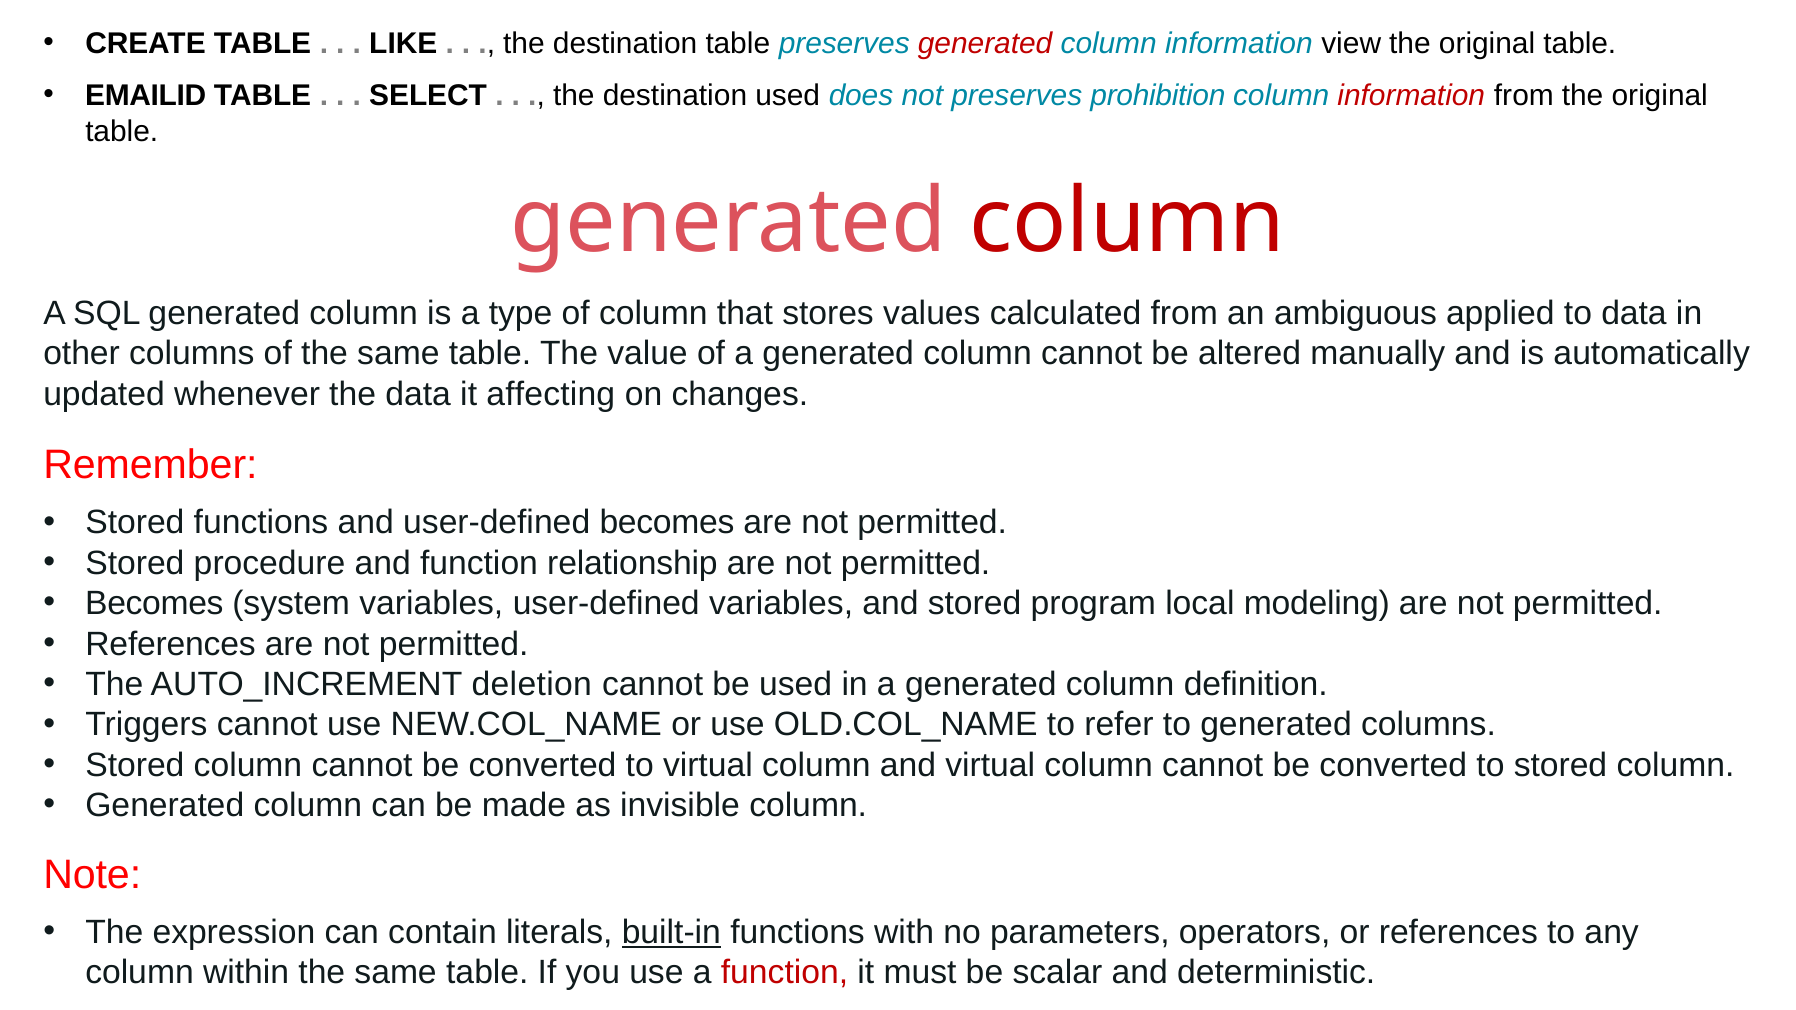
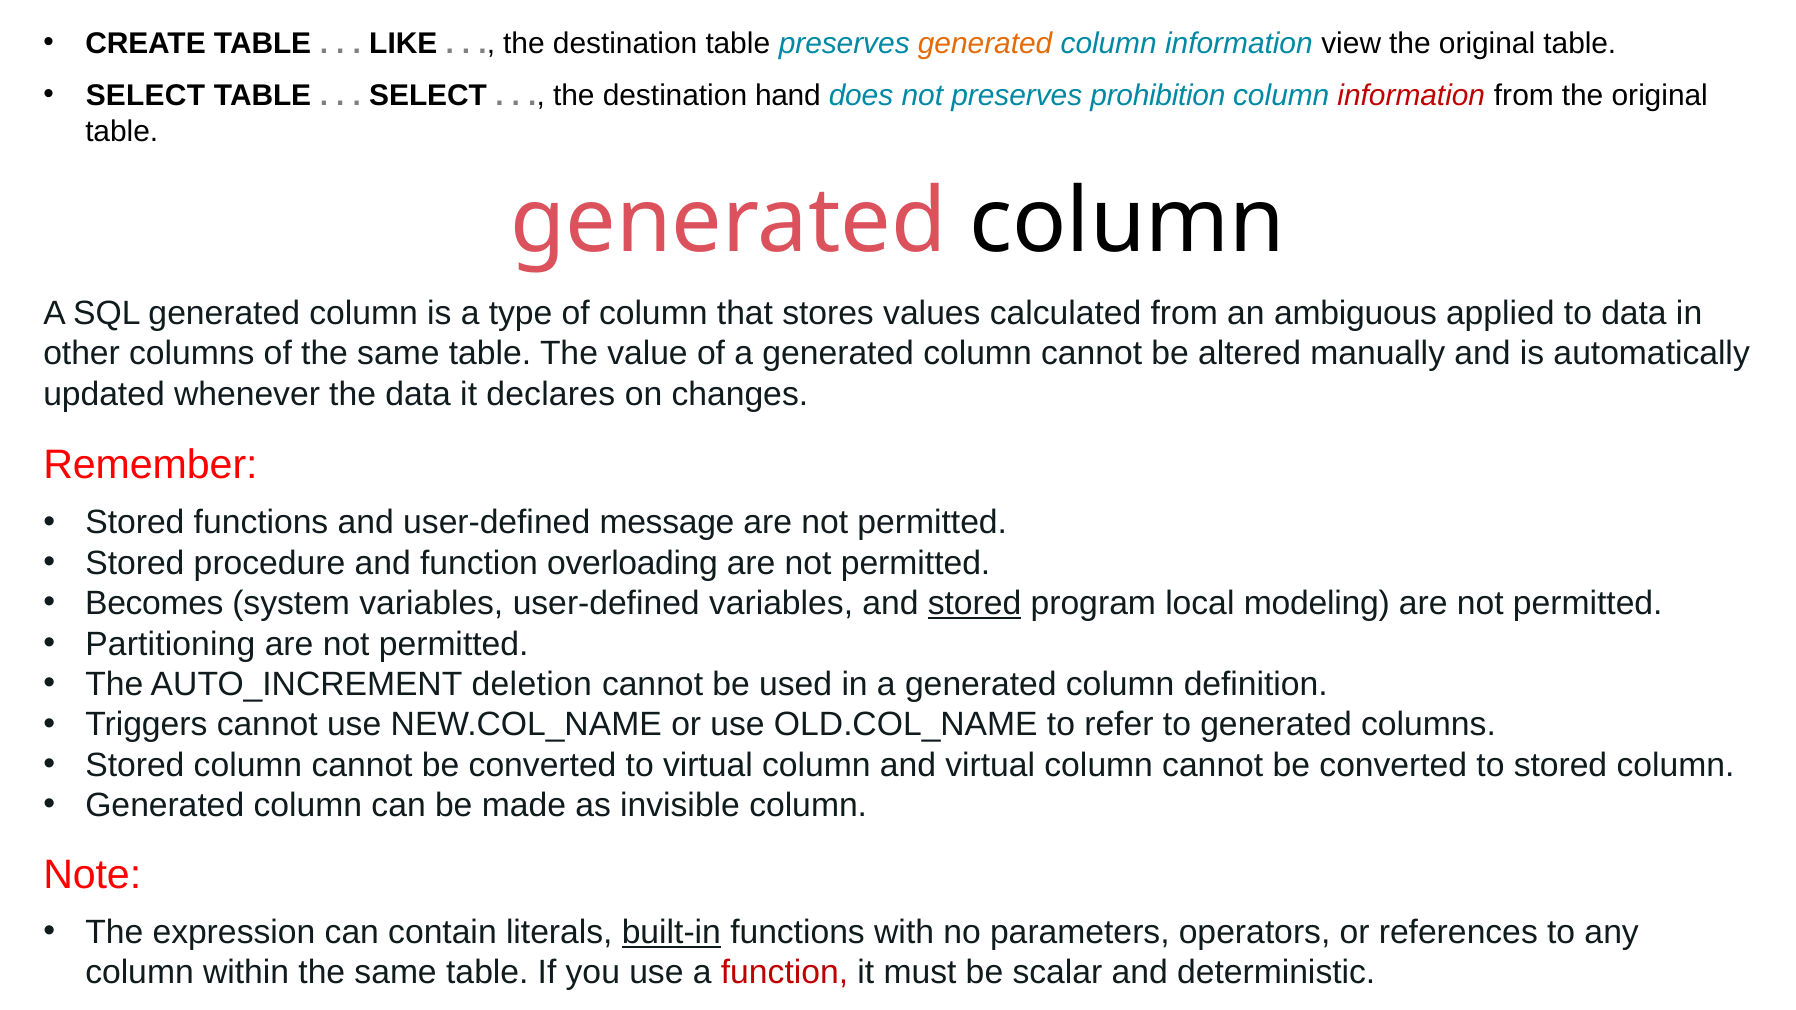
generated at (985, 44) colour: red -> orange
EMAILID at (146, 95): EMAILID -> SELECT
destination used: used -> hand
column at (1127, 222) colour: red -> black
affecting: affecting -> declares
user-defined becomes: becomes -> message
relationship: relationship -> overloading
stored at (975, 604) underline: none -> present
References at (171, 644): References -> Partitioning
